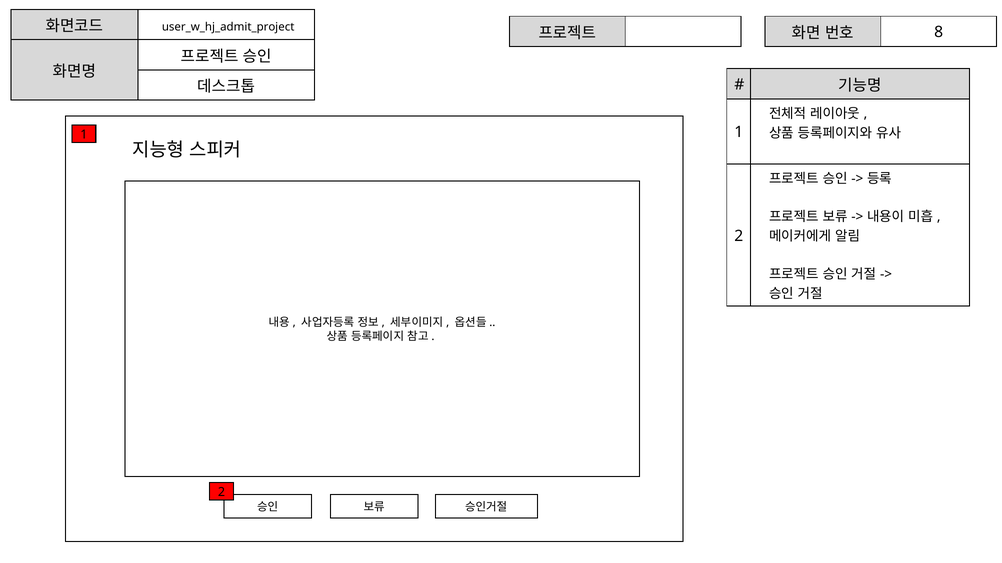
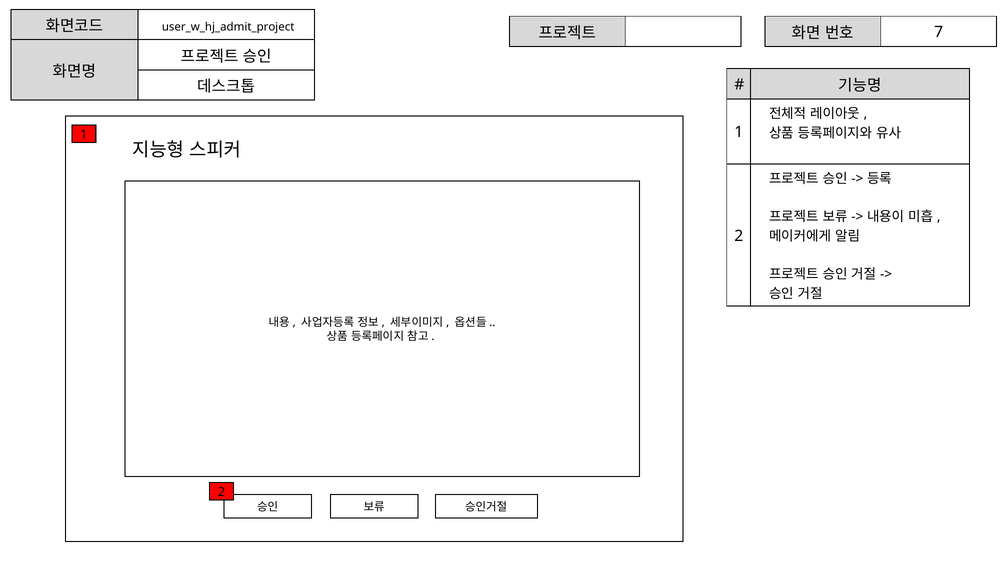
8: 8 -> 7
